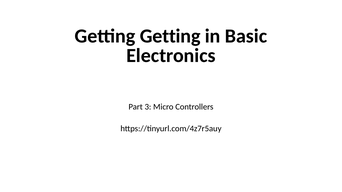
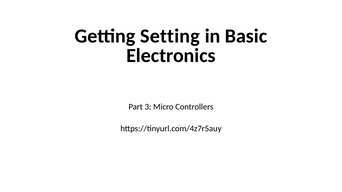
Getting Getting: Getting -> Setting
